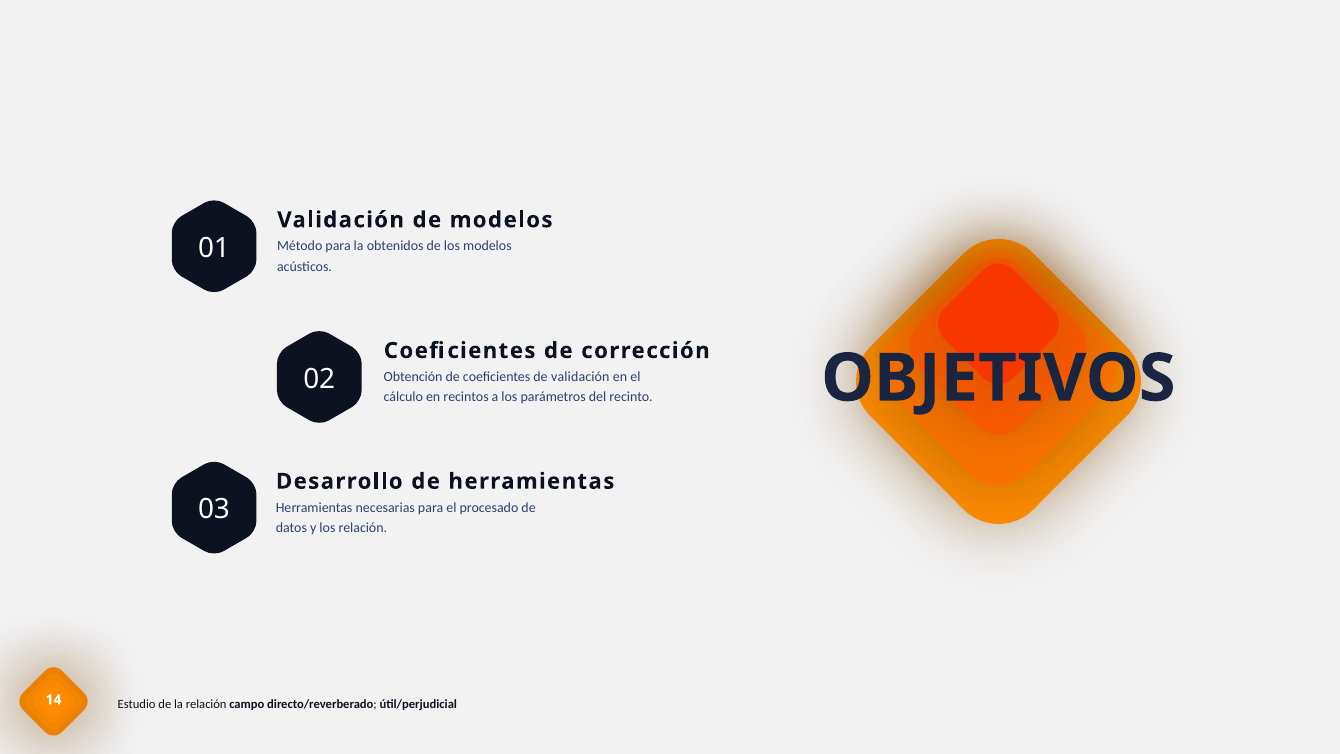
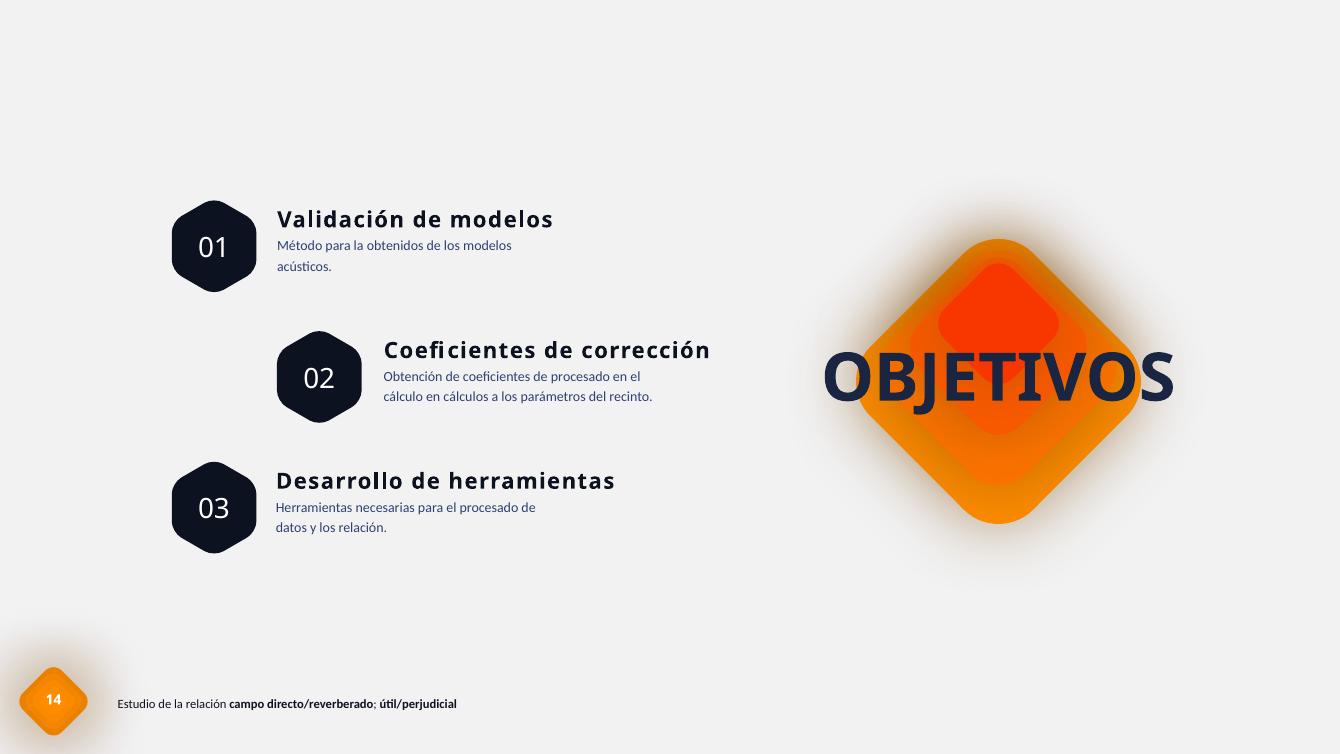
de validación: validación -> procesado
recintos: recintos -> cálculos
